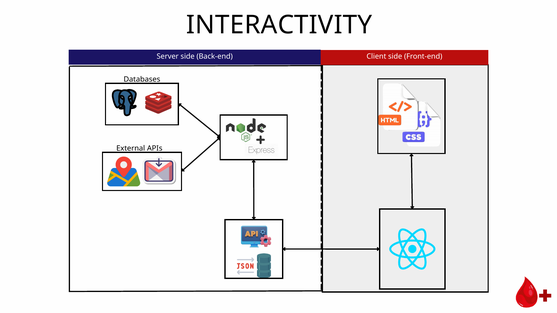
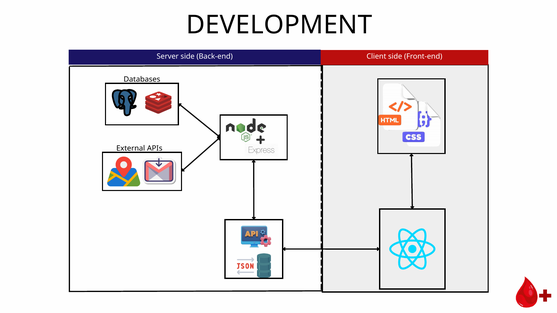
INTERACTIVITY: INTERACTIVITY -> DEVELOPMENT
